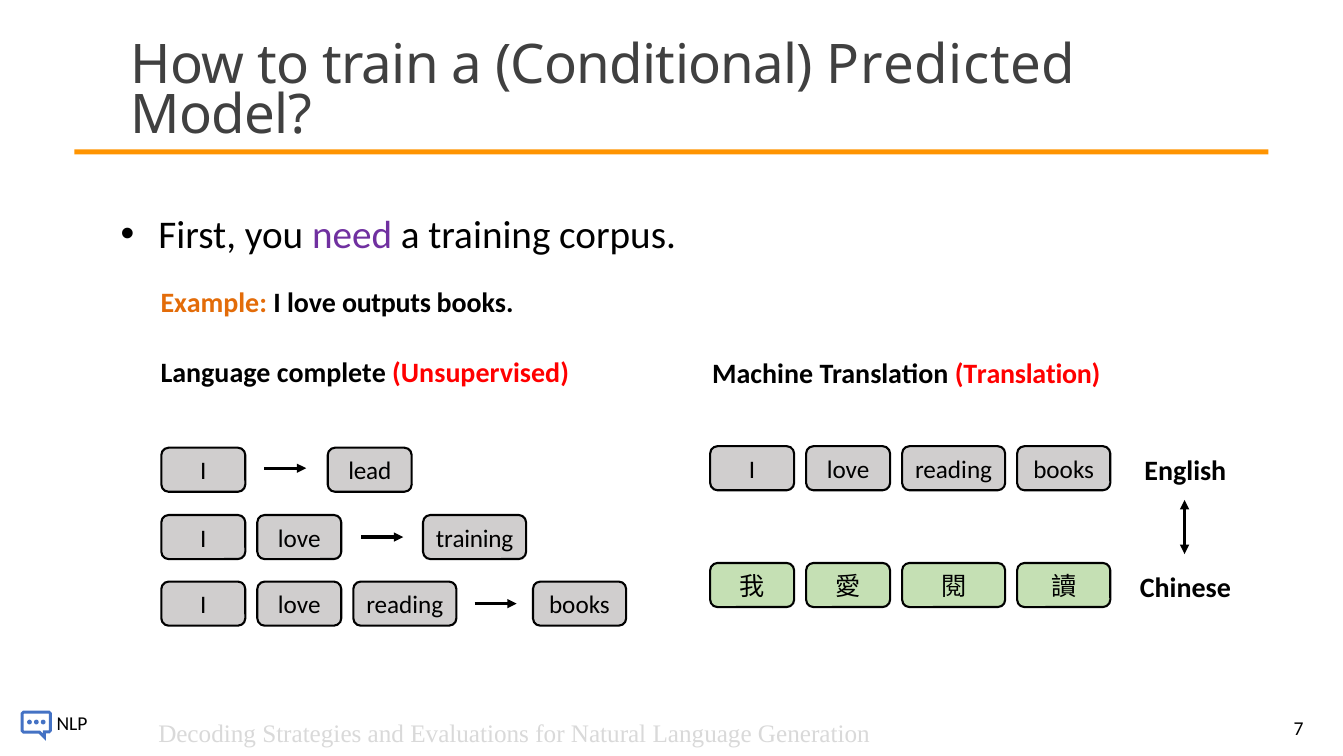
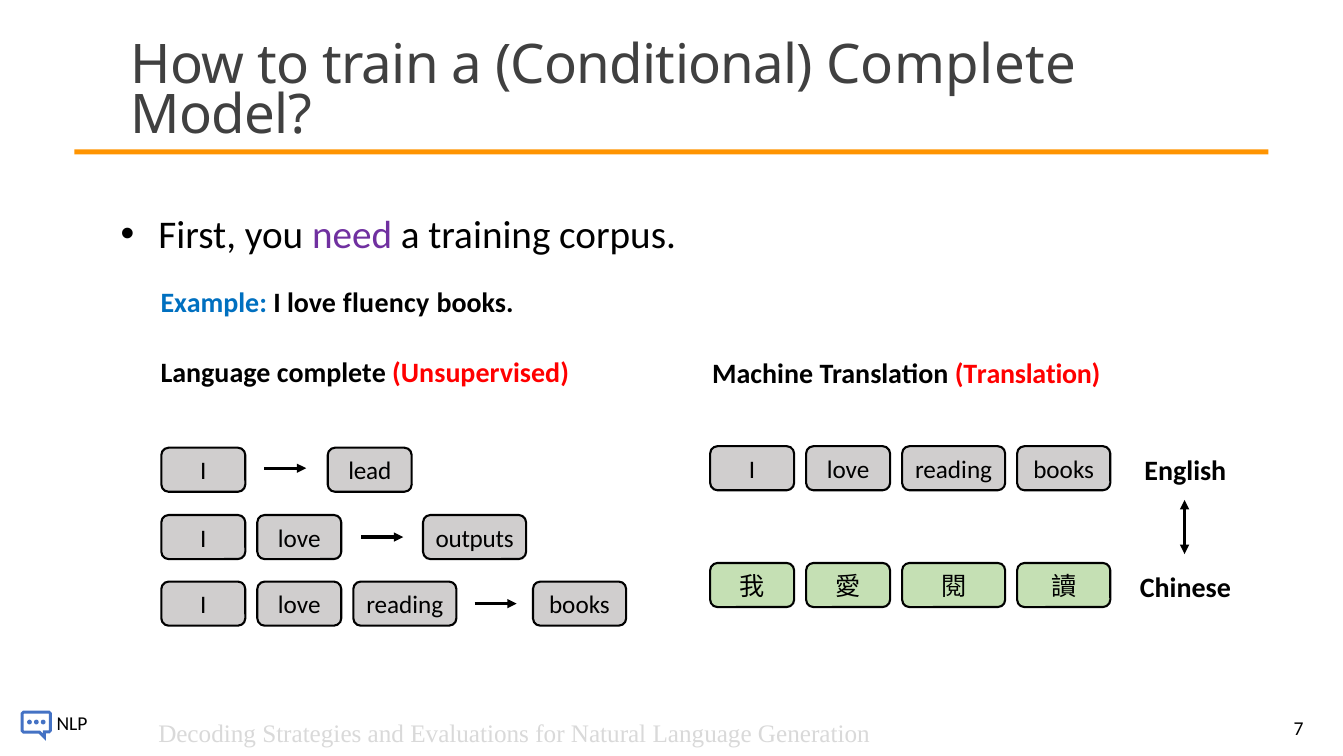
Conditional Predicted: Predicted -> Complete
Example colour: orange -> blue
outputs: outputs -> fluency
training at (475, 538): training -> outputs
